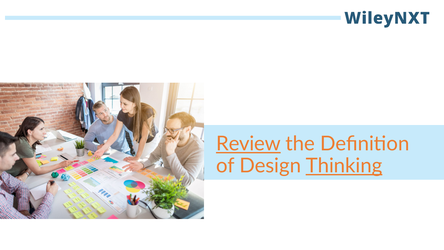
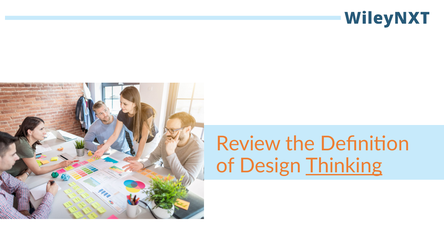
Review underline: present -> none
